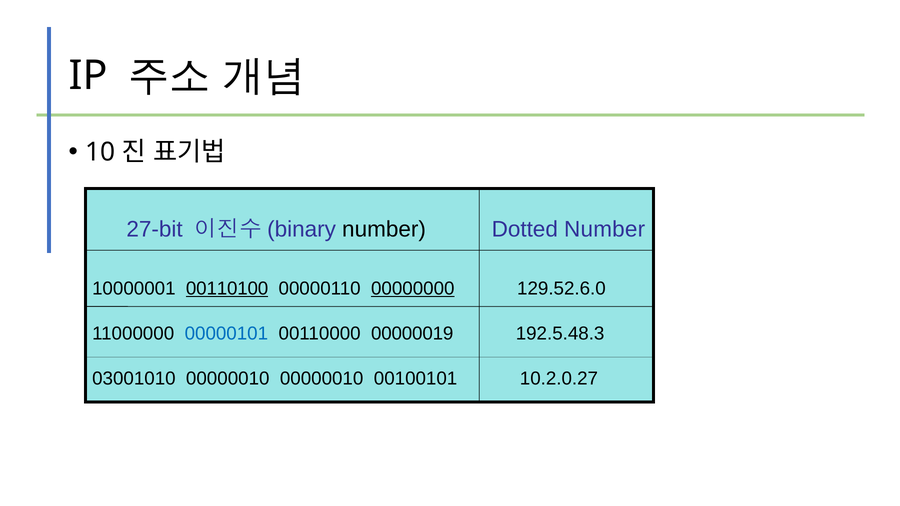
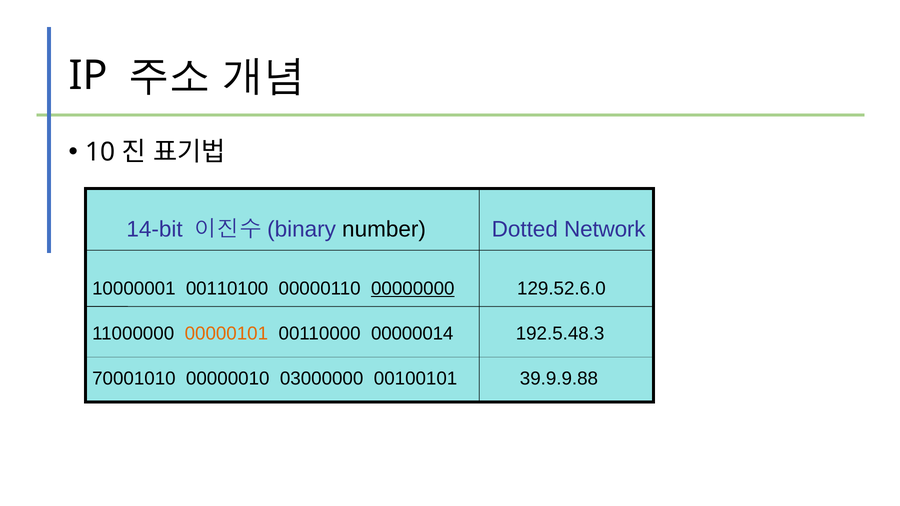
27-bit: 27-bit -> 14-bit
Dotted Number: Number -> Network
00110100 underline: present -> none
00000101 colour: blue -> orange
00000019: 00000019 -> 00000014
03001010: 03001010 -> 70001010
00000010 00000010: 00000010 -> 03000000
10.2.0.27: 10.2.0.27 -> 39.9.9.88
